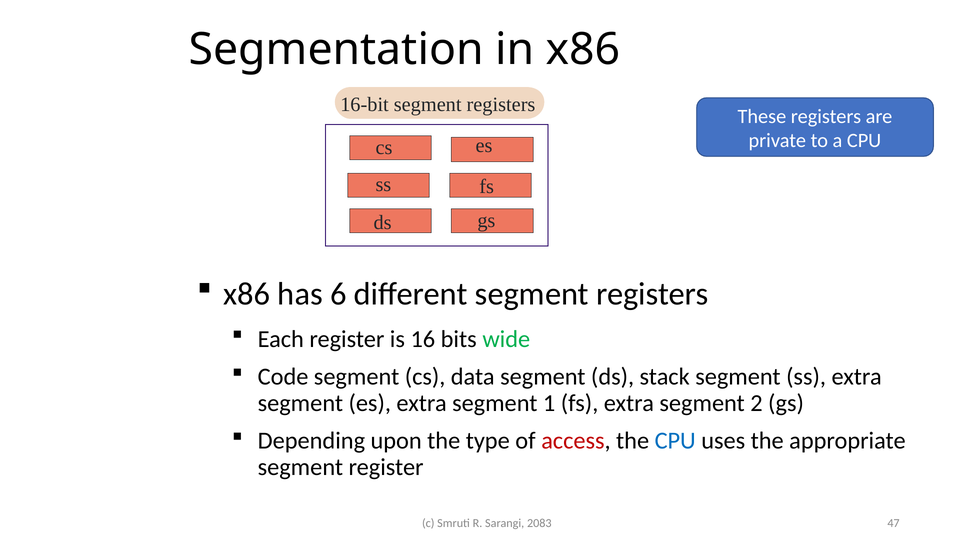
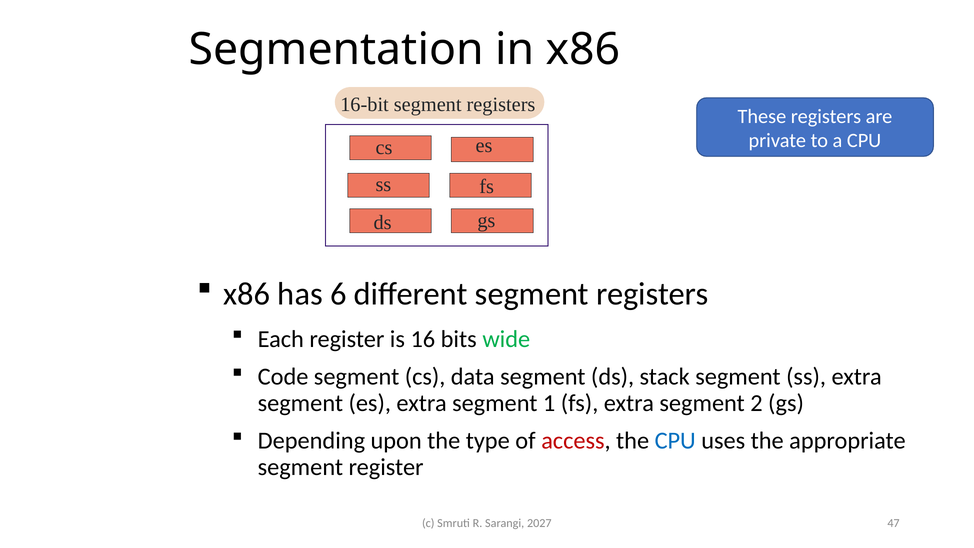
2083: 2083 -> 2027
